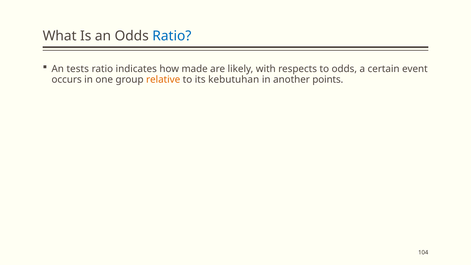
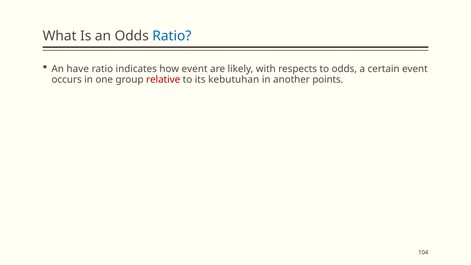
tests: tests -> have
how made: made -> event
relative colour: orange -> red
